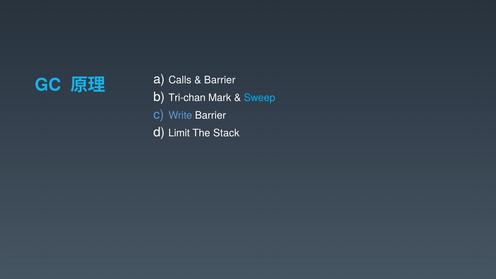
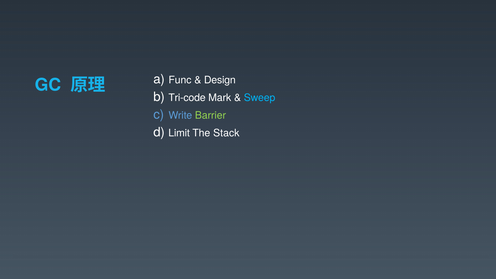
Calls: Calls -> Func
Barrier at (220, 80): Barrier -> Design
Tri-chan: Tri-chan -> Tri-code
Barrier at (210, 115) colour: white -> light green
